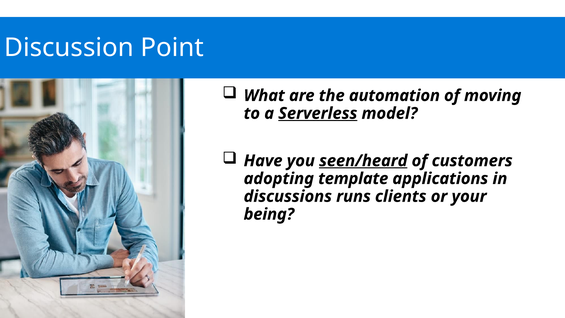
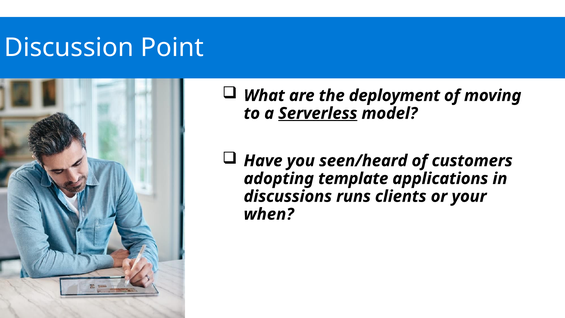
automation: automation -> deployment
seen/heard underline: present -> none
being: being -> when
